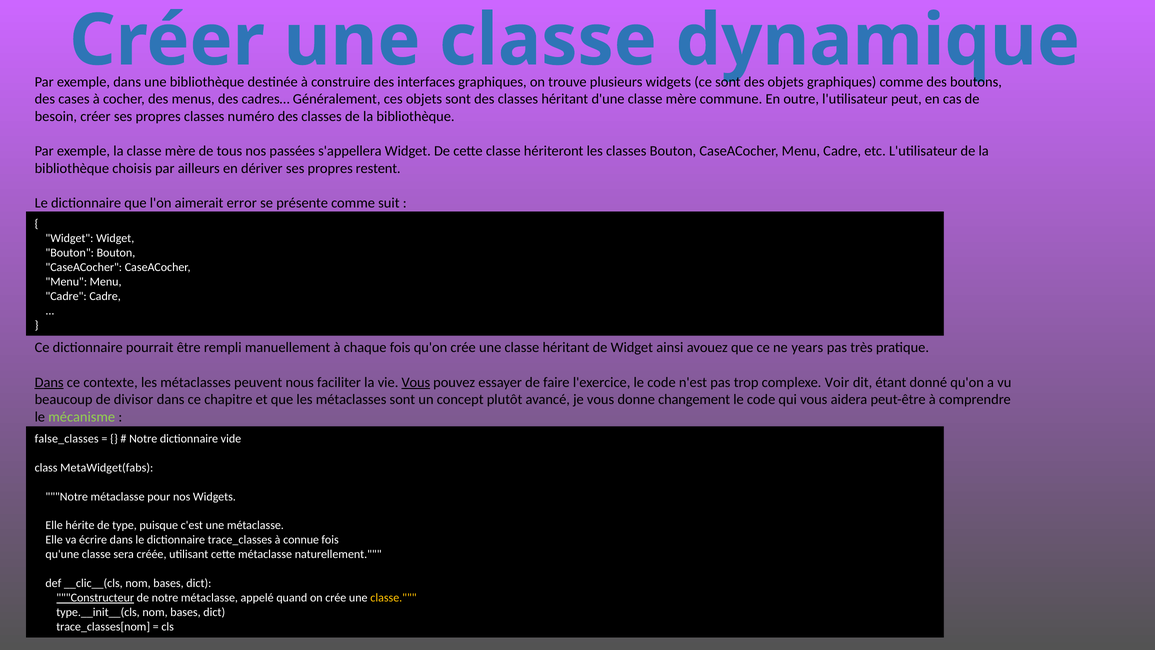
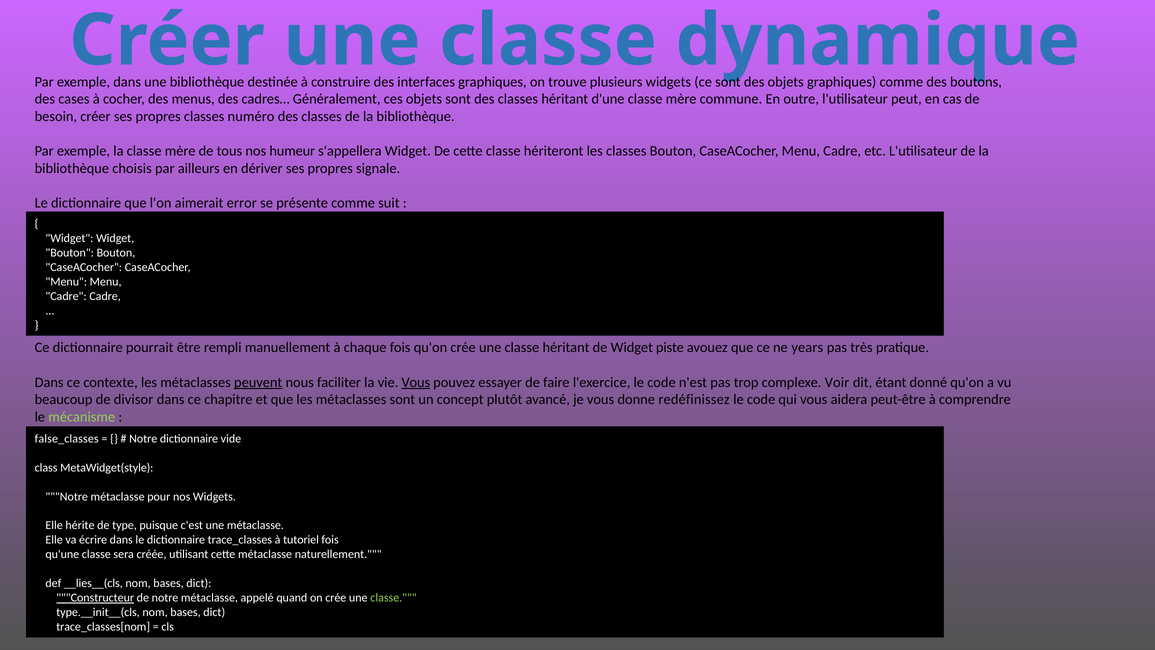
passées: passées -> humeur
restent: restent -> signale
ainsi: ainsi -> piste
Dans at (49, 382) underline: present -> none
peuvent underline: none -> present
changement: changement -> redéfinissez
MetaWidget(fabs: MetaWidget(fabs -> MetaWidget(style
connue: connue -> tutoriel
__clic__(cls: __clic__(cls -> __lies__(cls
classe at (393, 598) colour: yellow -> light green
